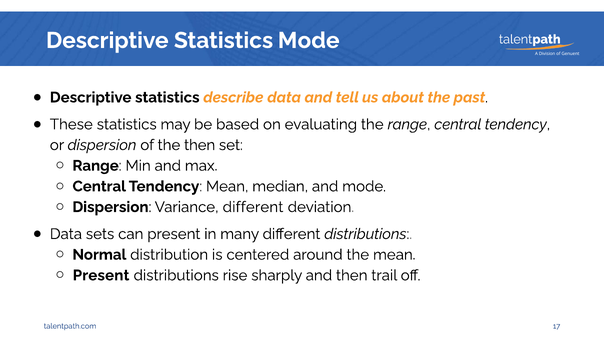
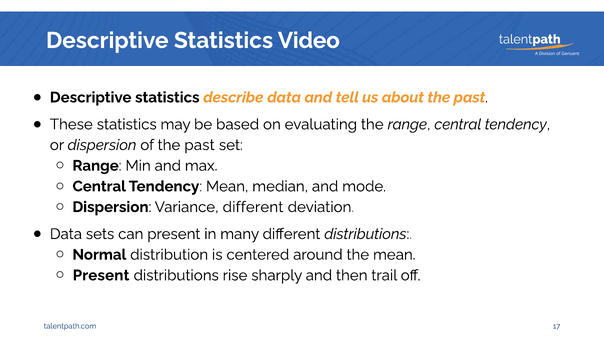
Statistics Mode: Mode -> Video
of the then: then -> past
